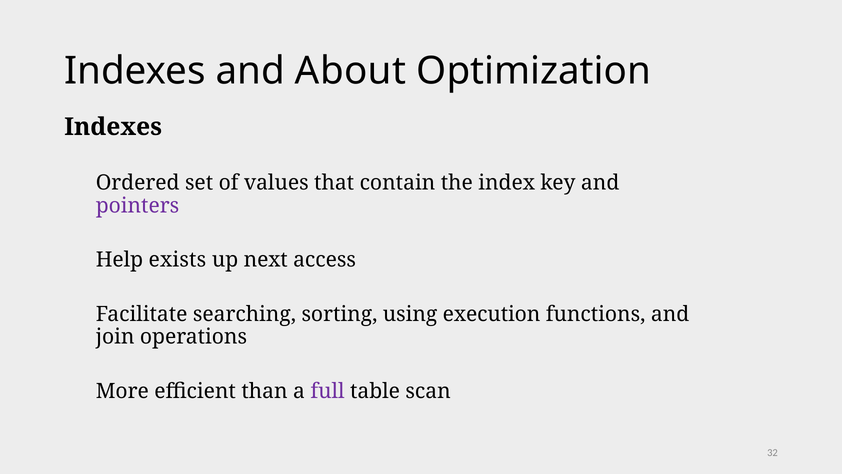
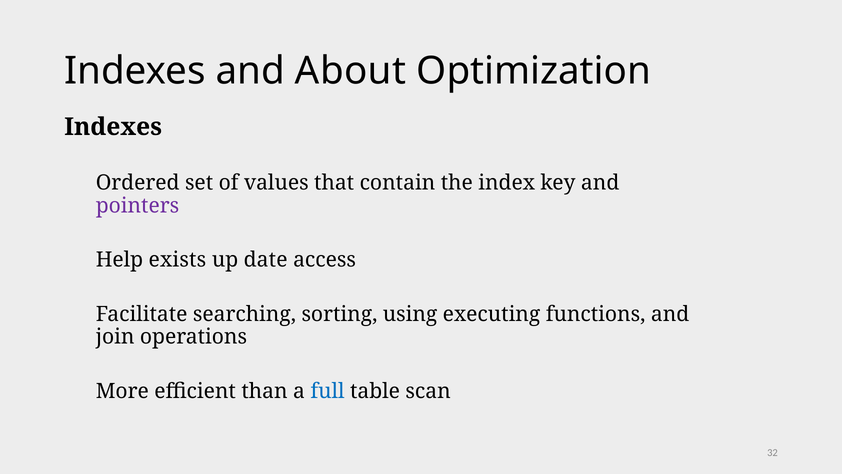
next: next -> date
execution: execution -> executing
full colour: purple -> blue
